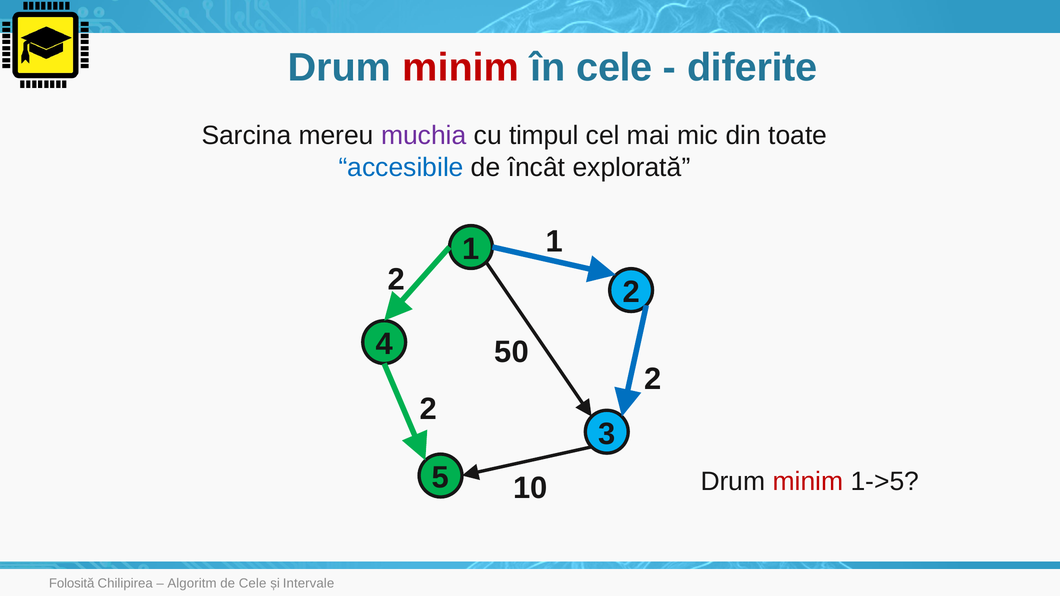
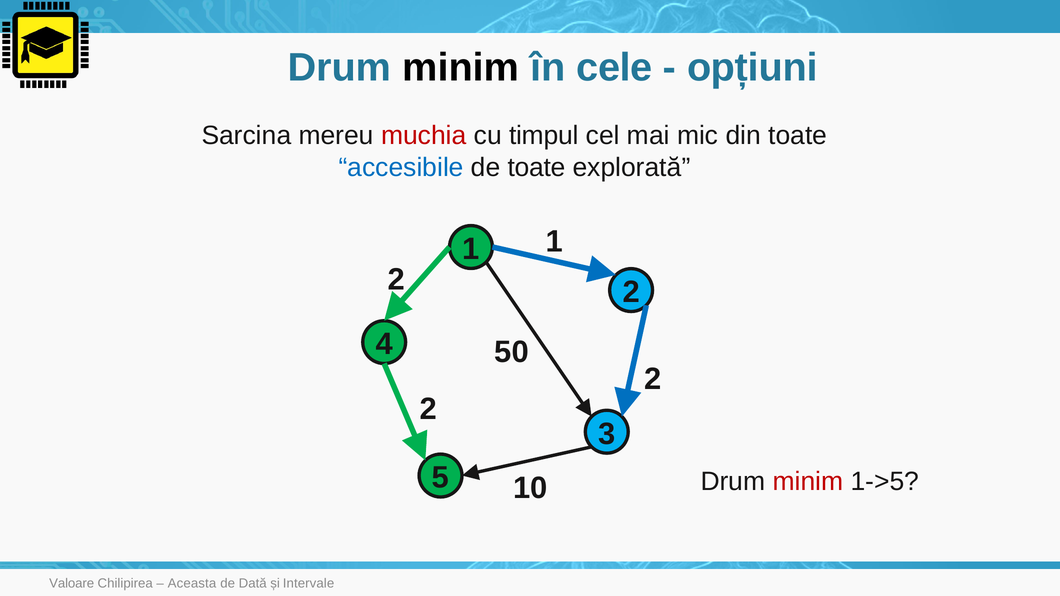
minim at (461, 67) colour: red -> black
diferite: diferite -> opțiuni
muchia colour: purple -> red
de încât: încât -> toate
Folosită: Folosită -> Valoare
Algoritm: Algoritm -> Aceasta
de Cele: Cele -> Dată
